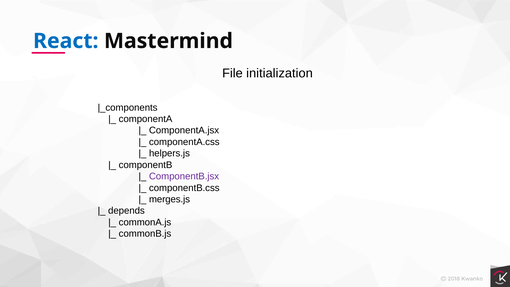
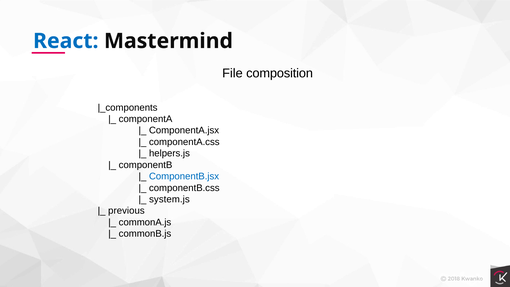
initialization: initialization -> composition
ComponentB.jsx colour: purple -> blue
merges.js: merges.js -> system.js
depends: depends -> previous
